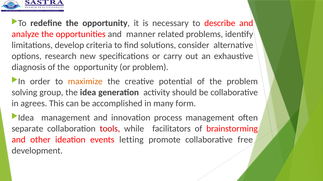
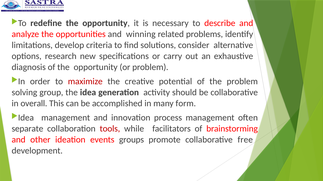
manner: manner -> winning
maximize colour: orange -> red
agrees: agrees -> overall
letting: letting -> groups
